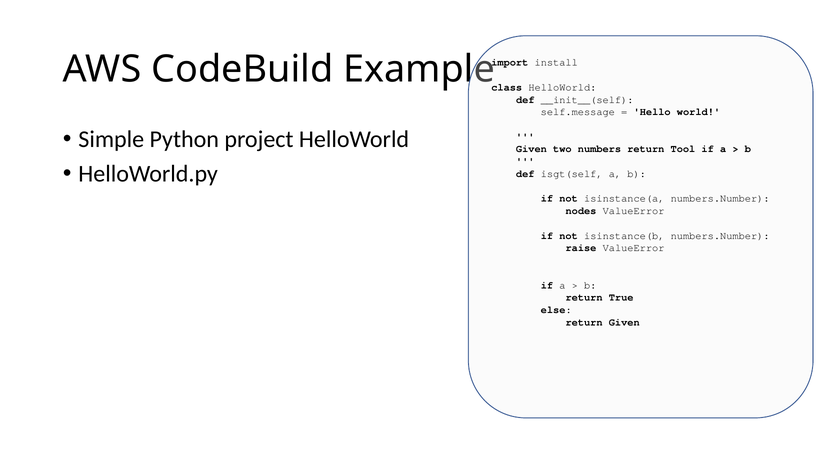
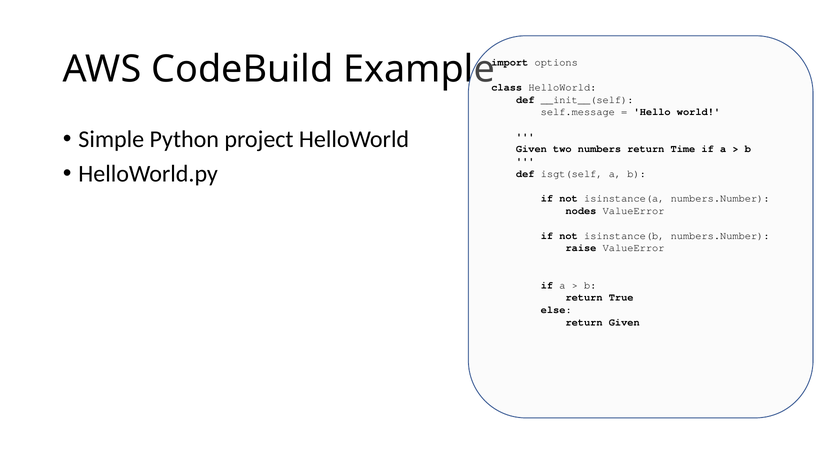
install: install -> options
Tool: Tool -> Time
